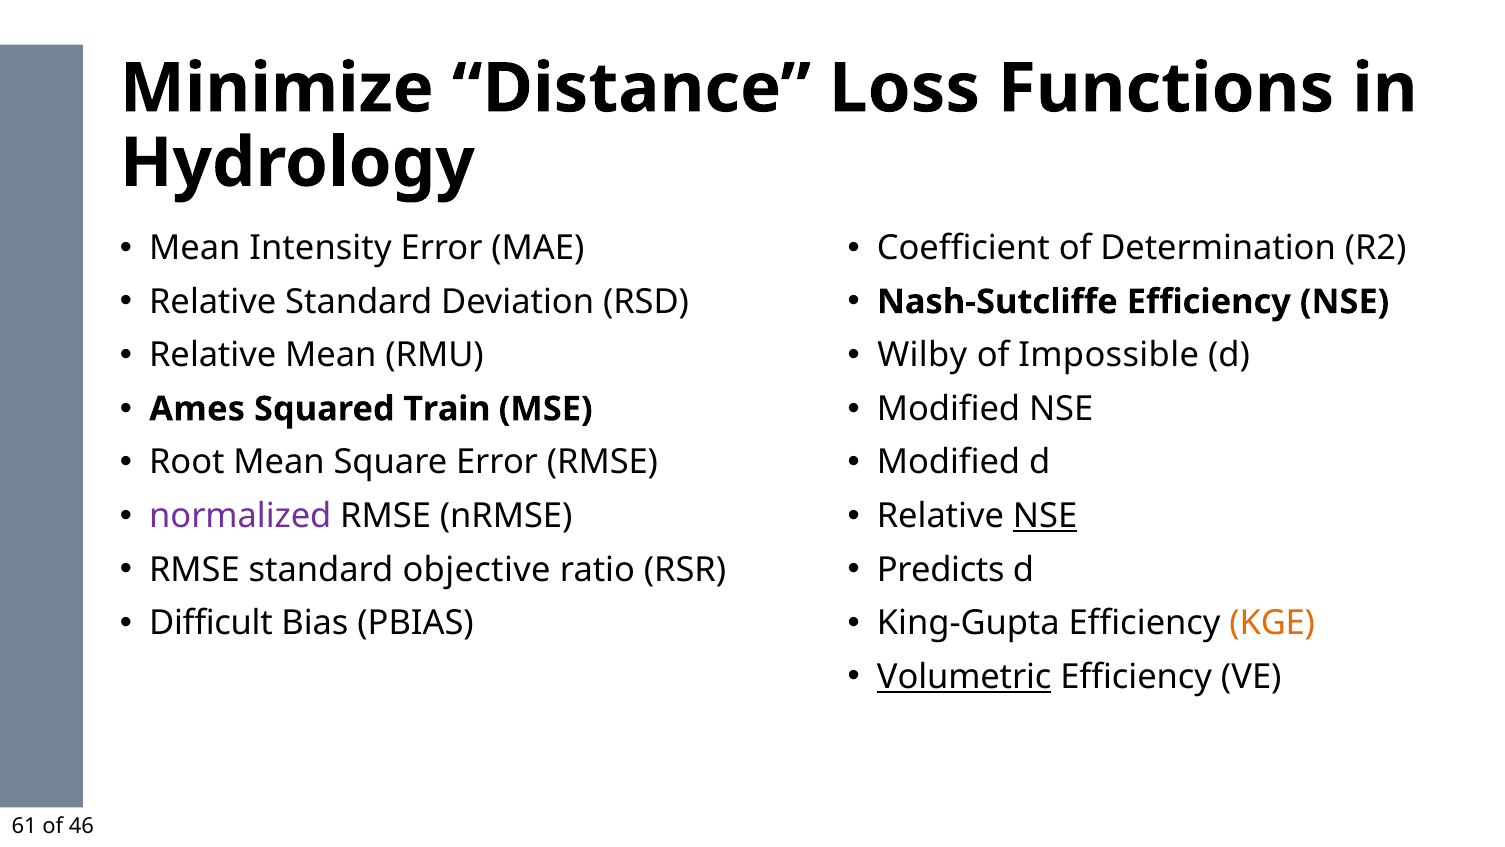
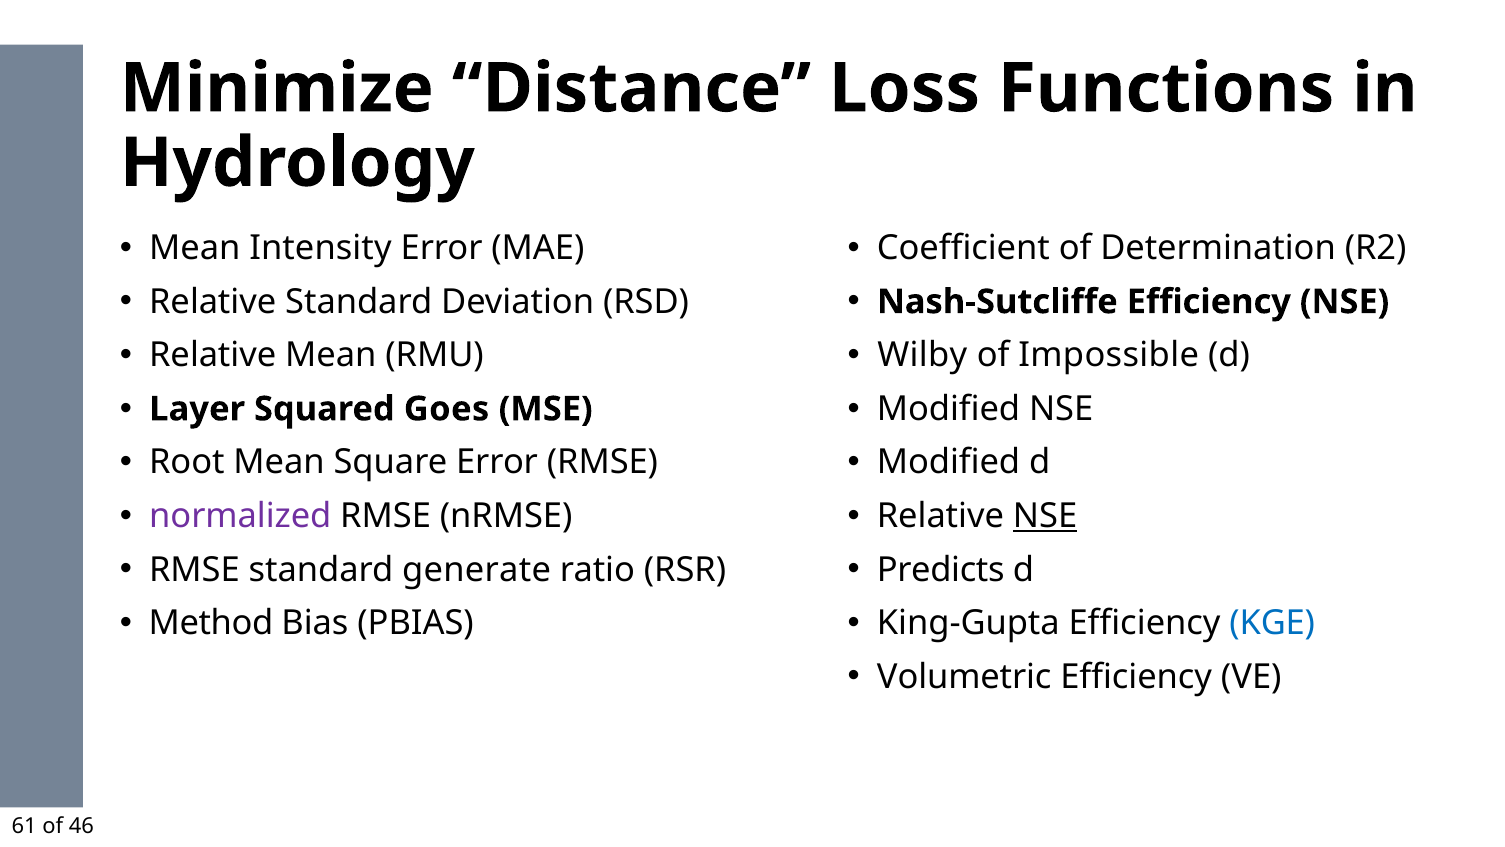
Ames: Ames -> Layer
Train: Train -> Goes
objective: objective -> generate
Difficult: Difficult -> Method
KGE colour: orange -> blue
Volumetric underline: present -> none
